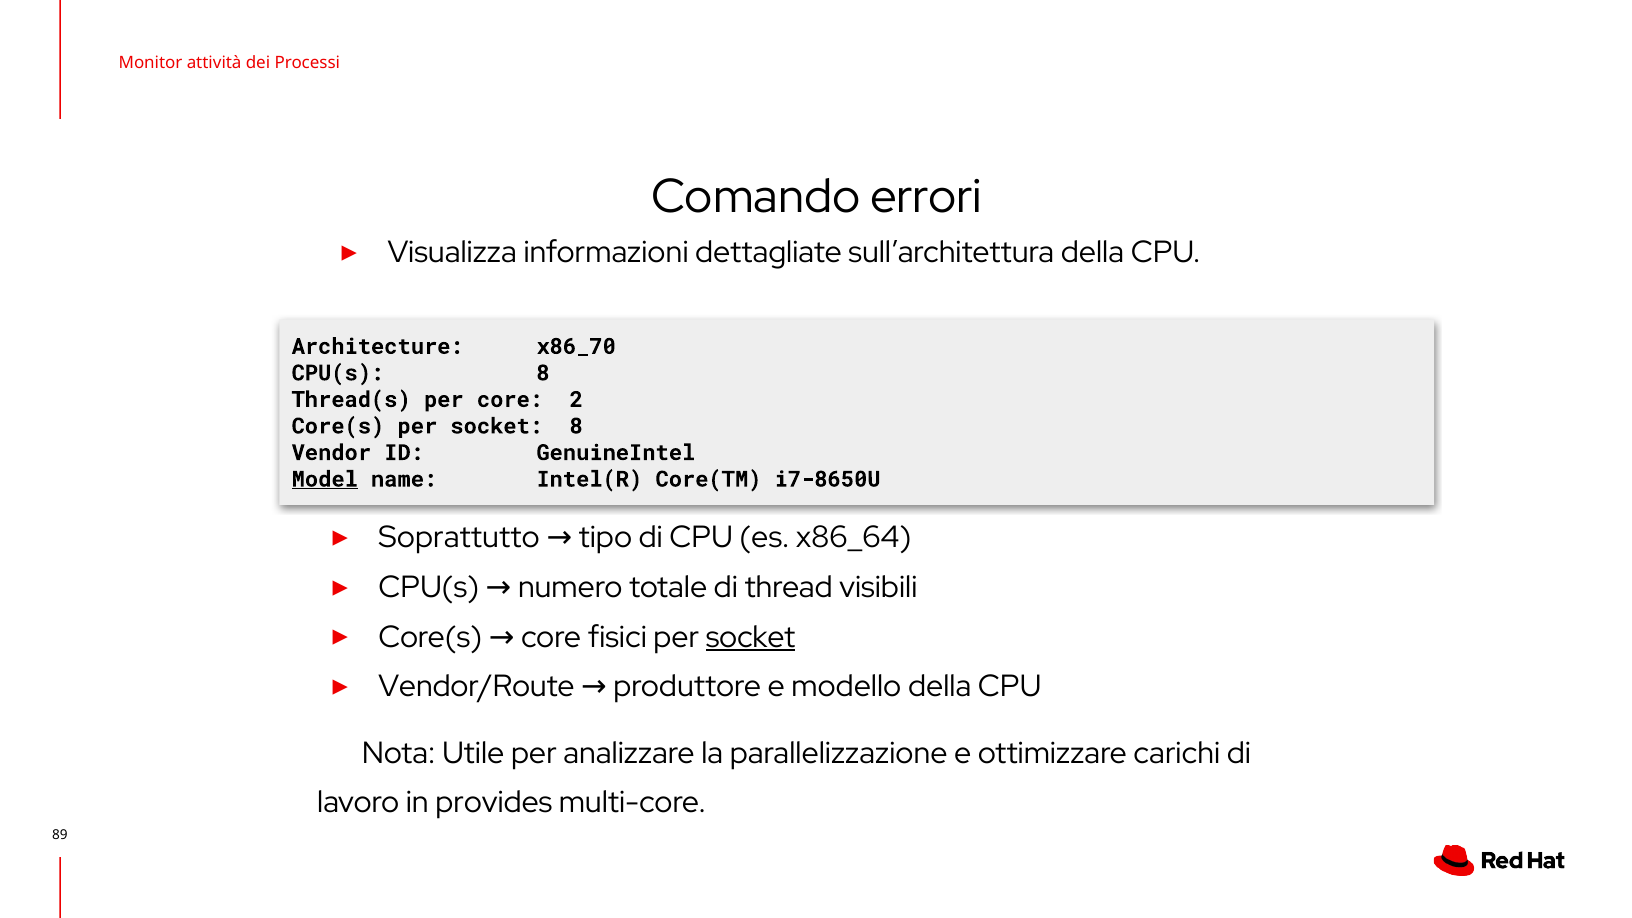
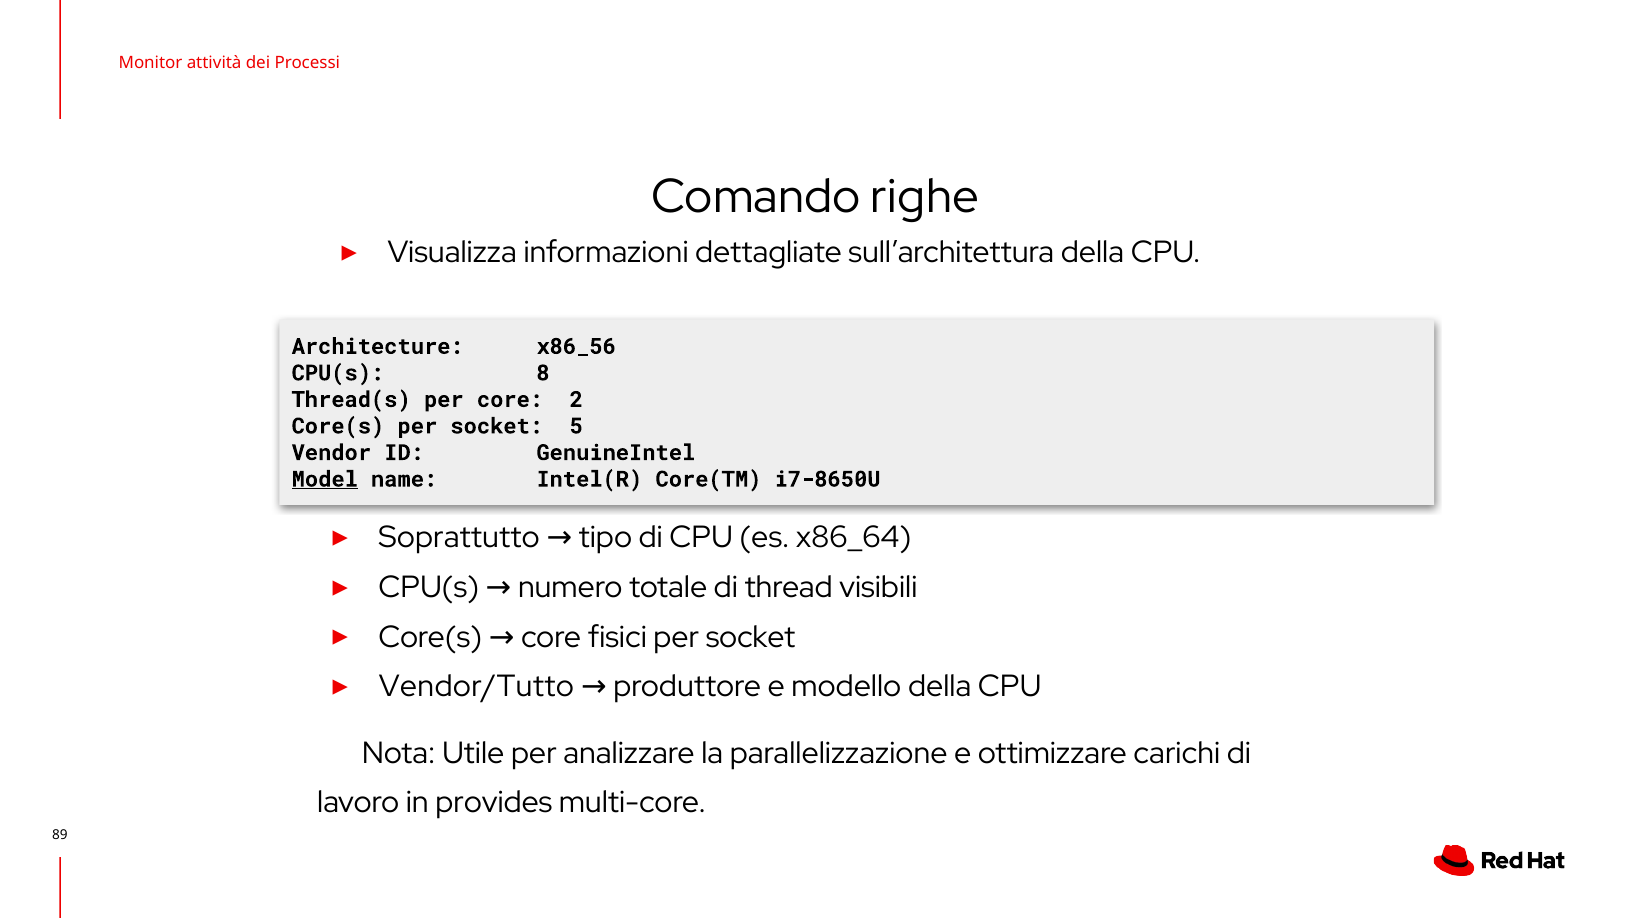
errori: errori -> righe
x86_70: x86_70 -> x86_56
socket 8: 8 -> 5
socket at (751, 637) underline: present -> none
Vendor/Route: Vendor/Route -> Vendor/Tutto
